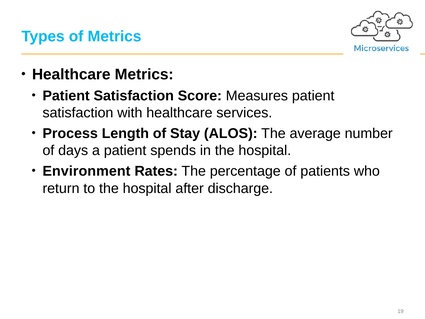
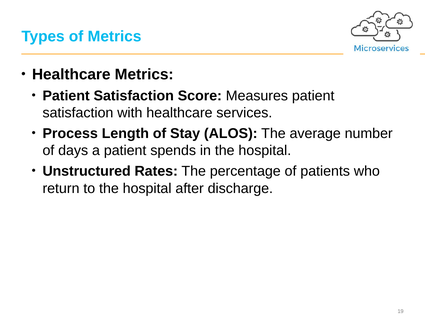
Environment: Environment -> Unstructured
